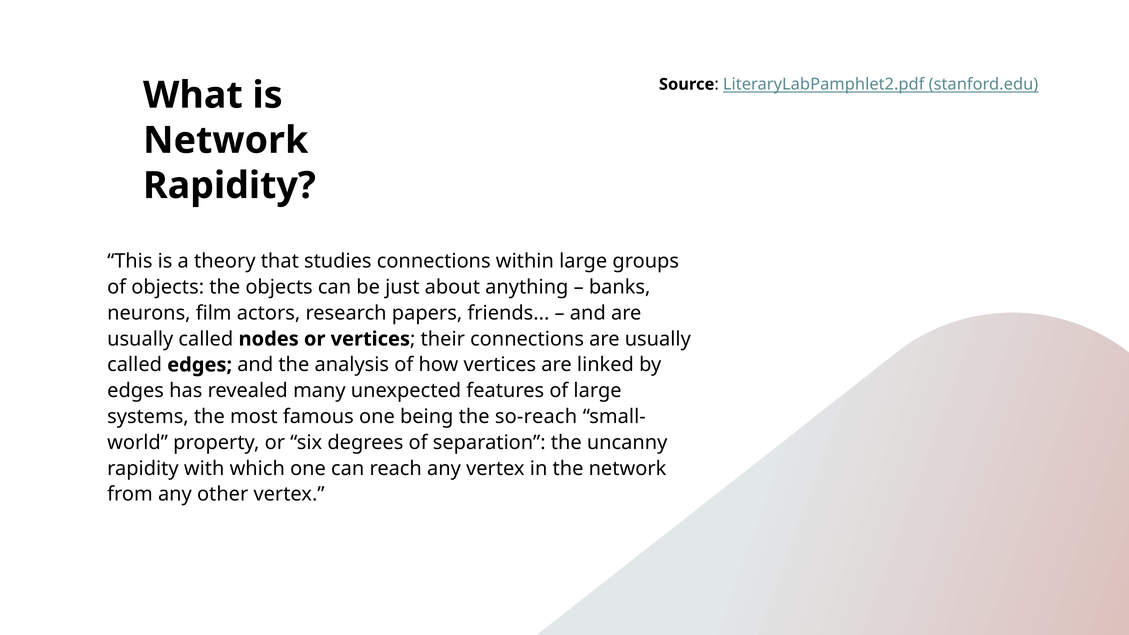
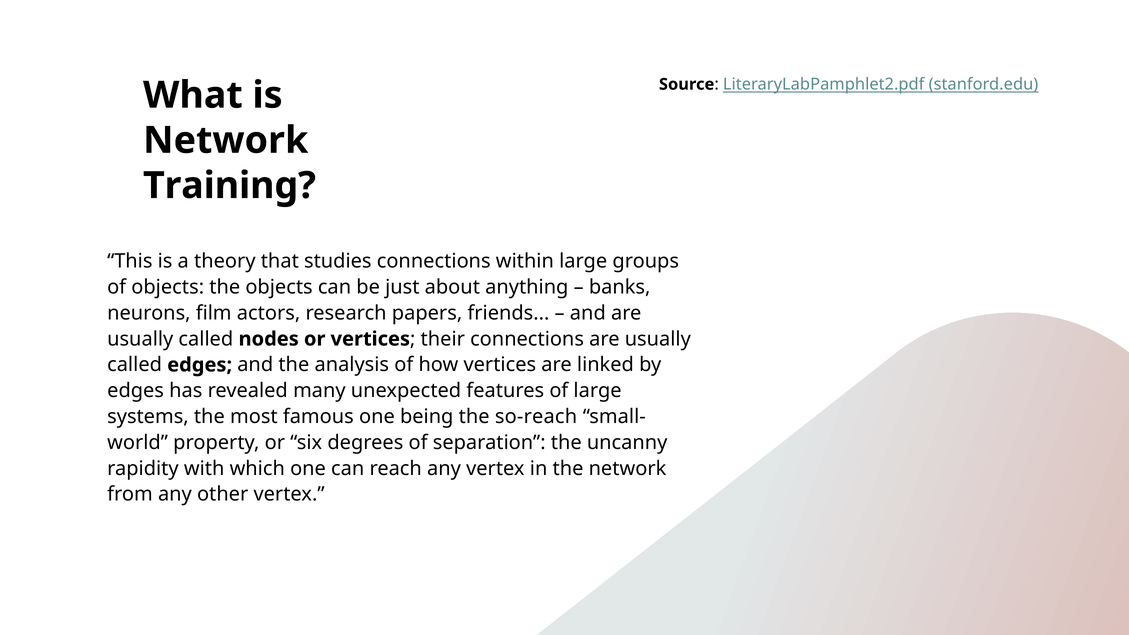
Rapidity at (229, 186): Rapidity -> Training
